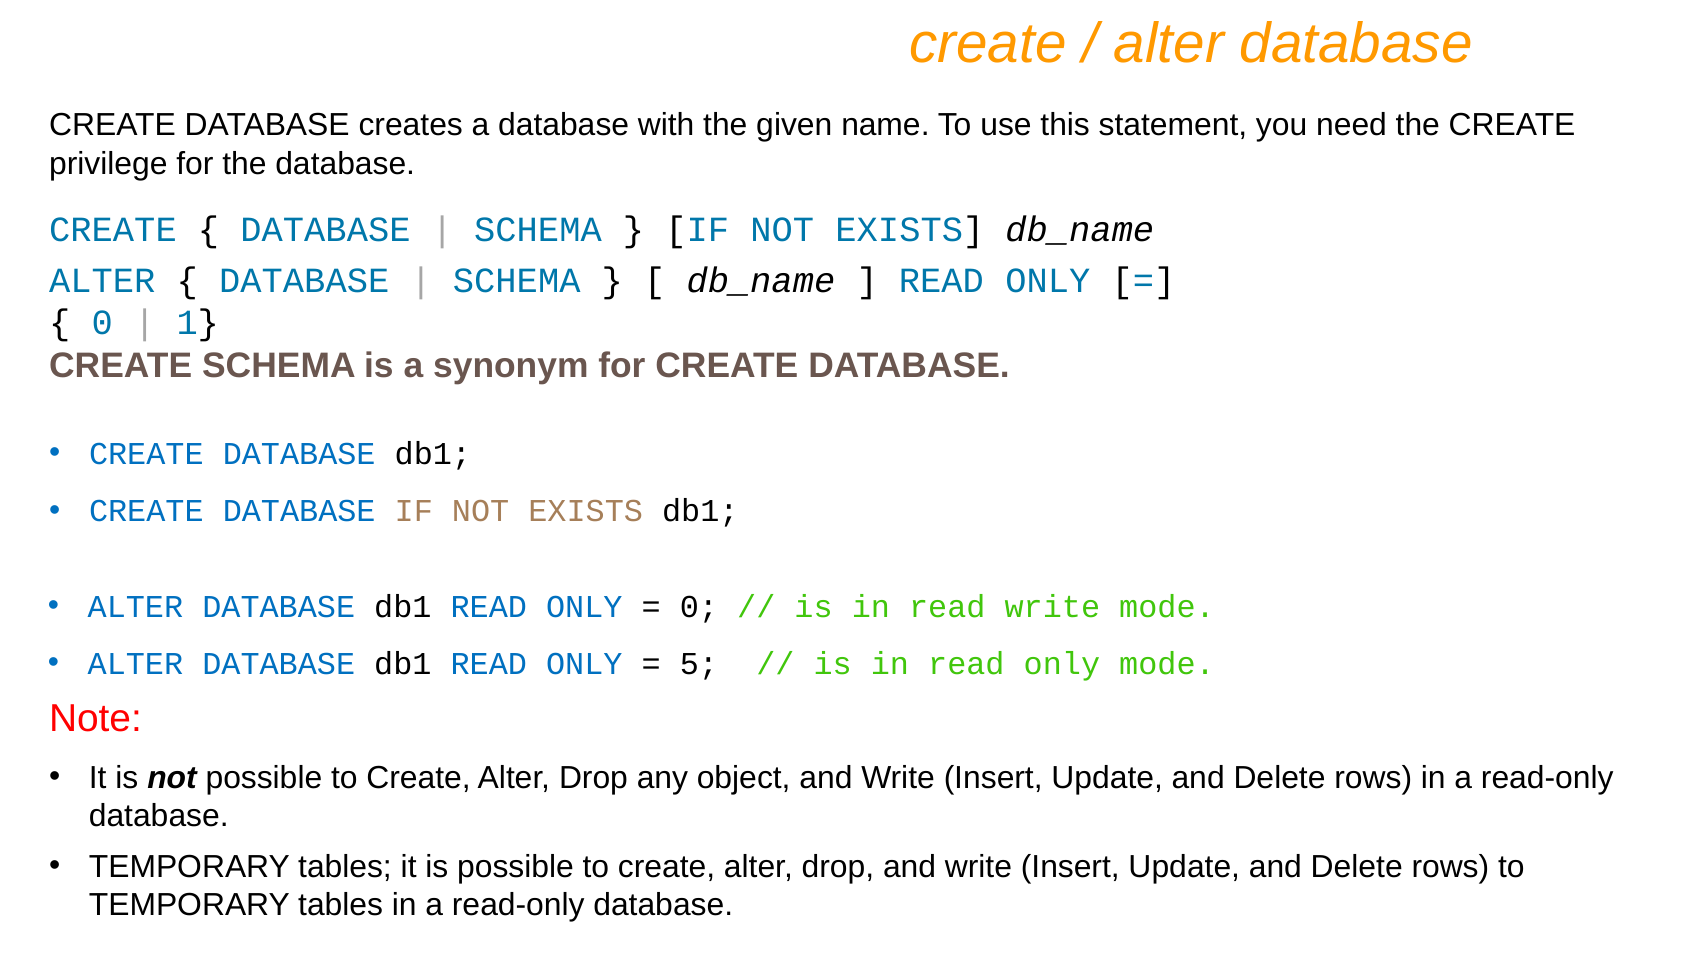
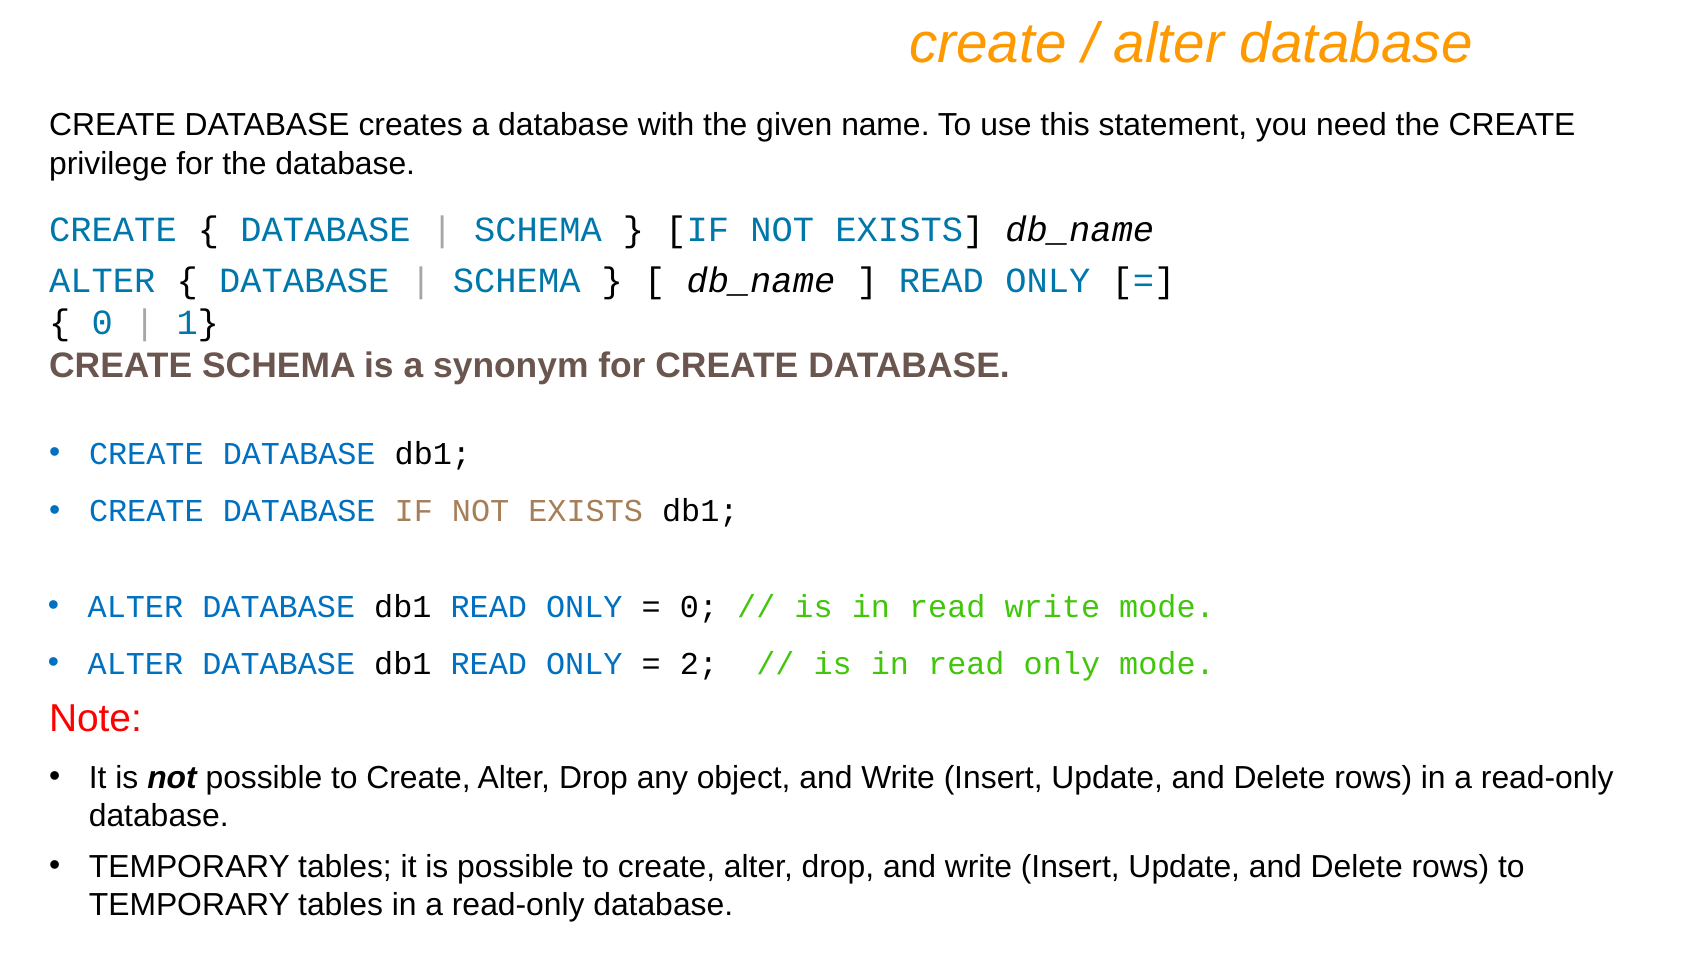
5: 5 -> 2
